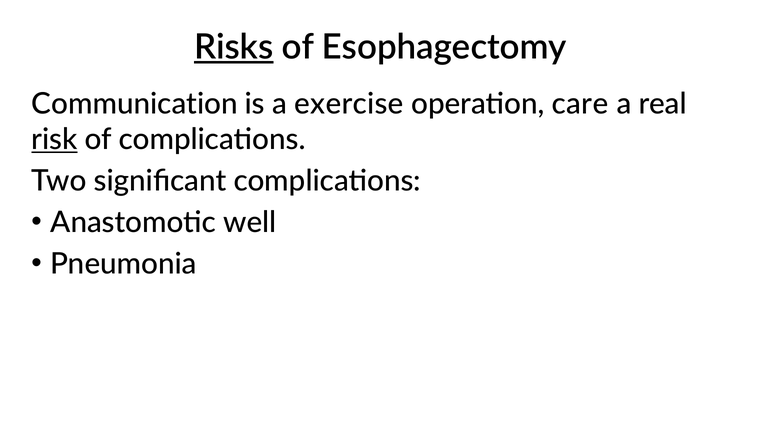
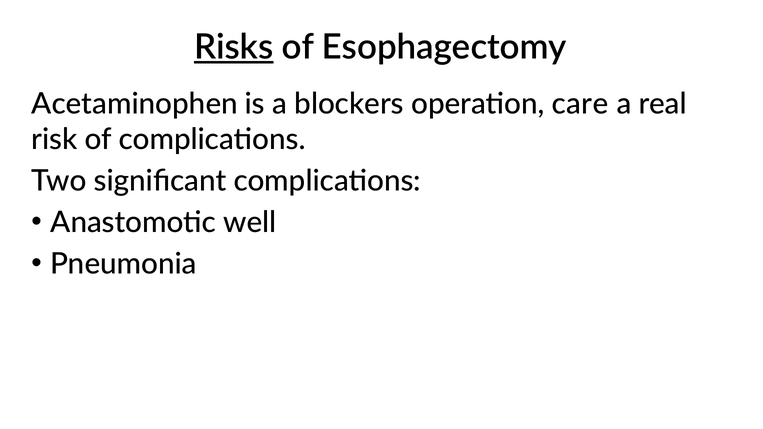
Communication: Communication -> Acetaminophen
exercise: exercise -> blockers
risk underline: present -> none
